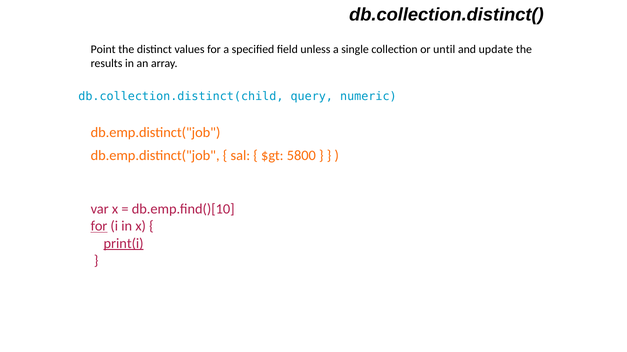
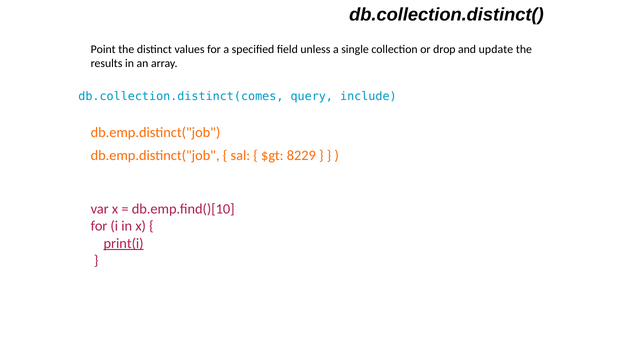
until: until -> drop
db.collection.distinct(child: db.collection.distinct(child -> db.collection.distinct(comes
numeric: numeric -> include
5800: 5800 -> 8229
for at (99, 227) underline: present -> none
